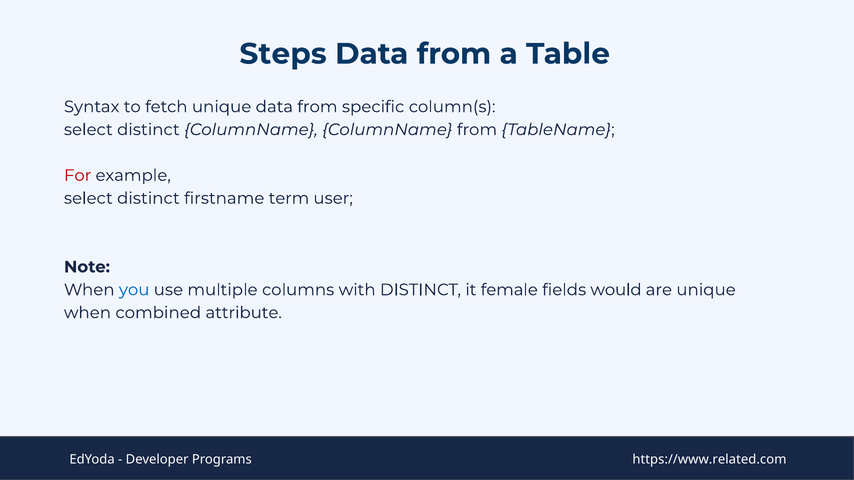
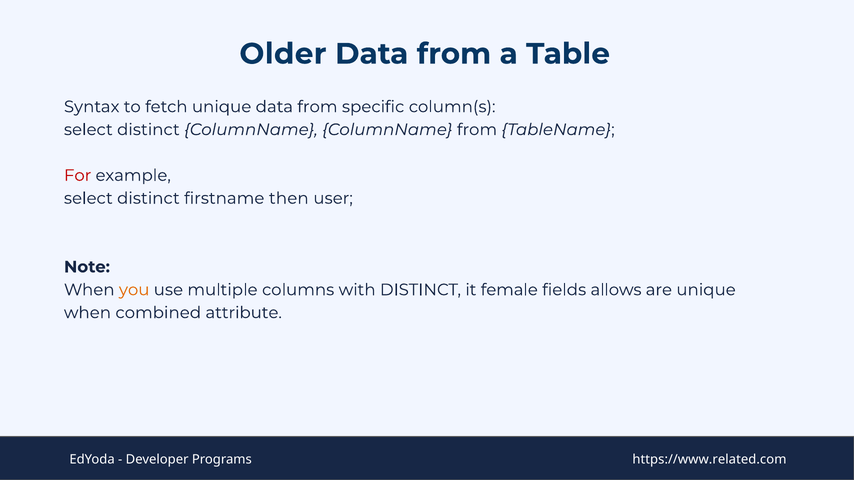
Steps: Steps -> Older
term: term -> then
you colour: blue -> orange
would: would -> allows
